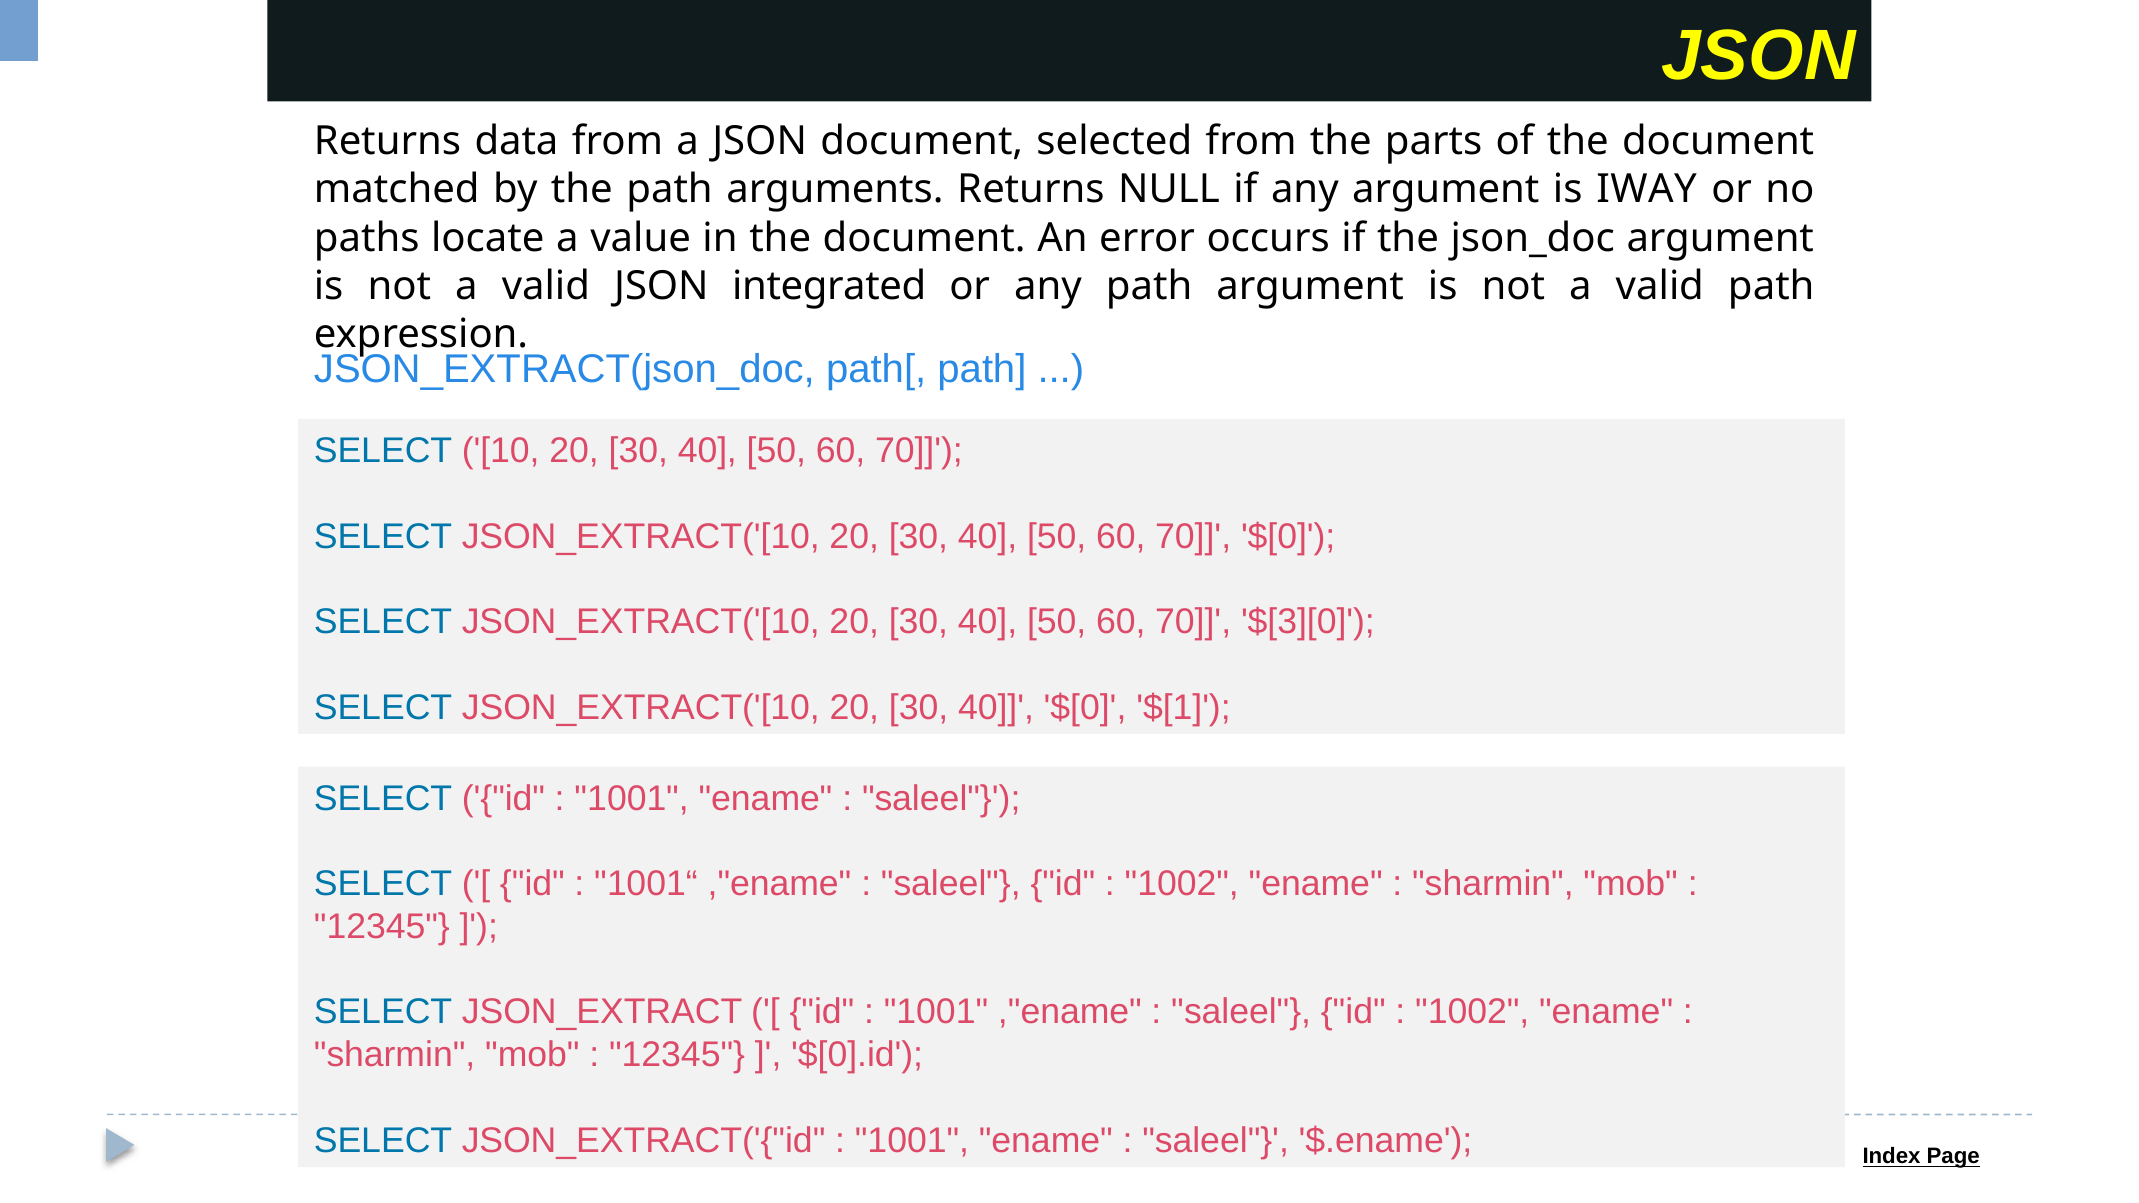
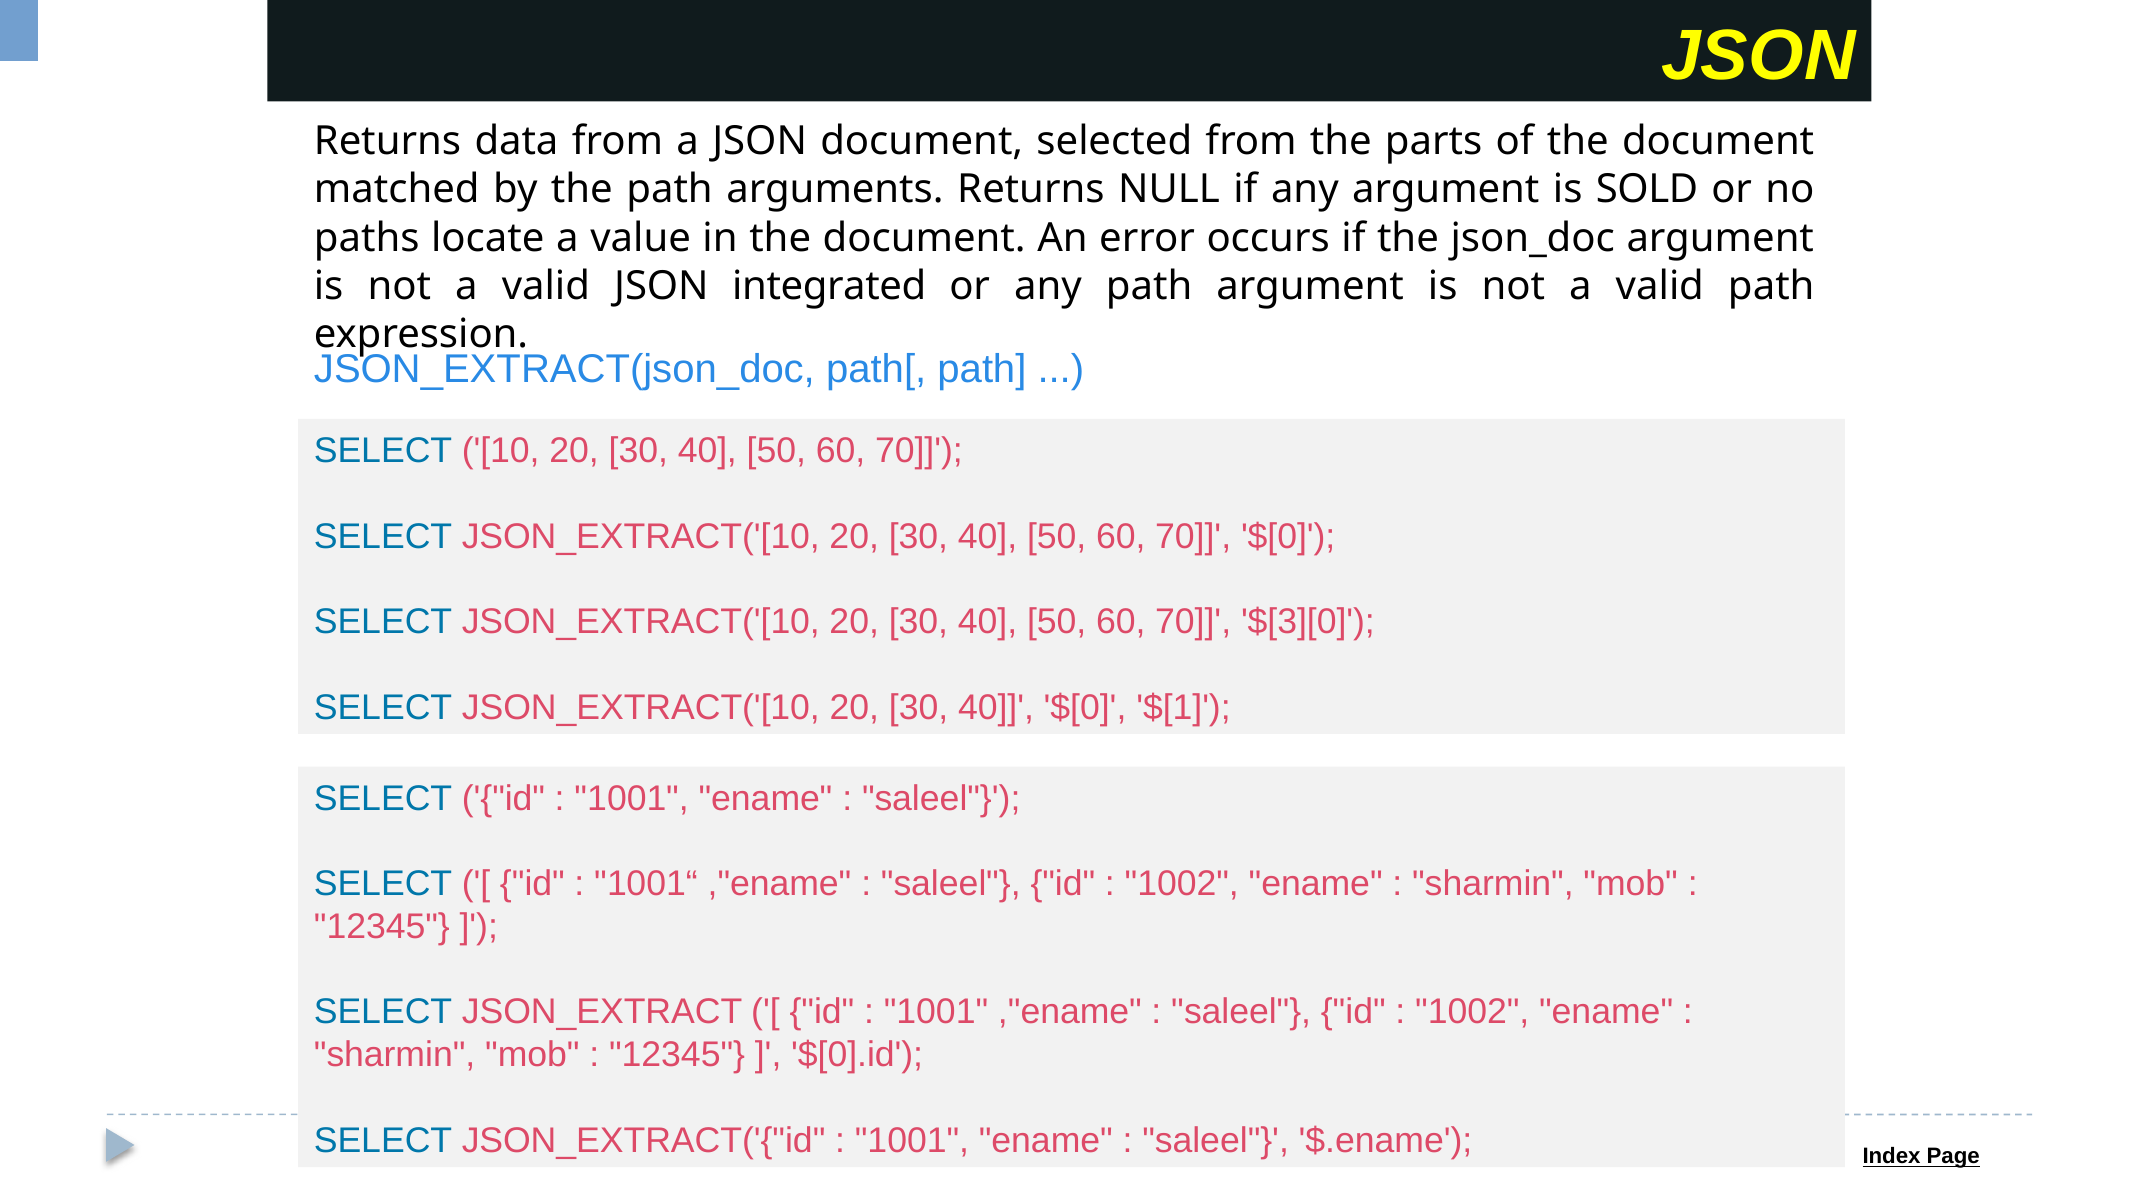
IWAY: IWAY -> SOLD
